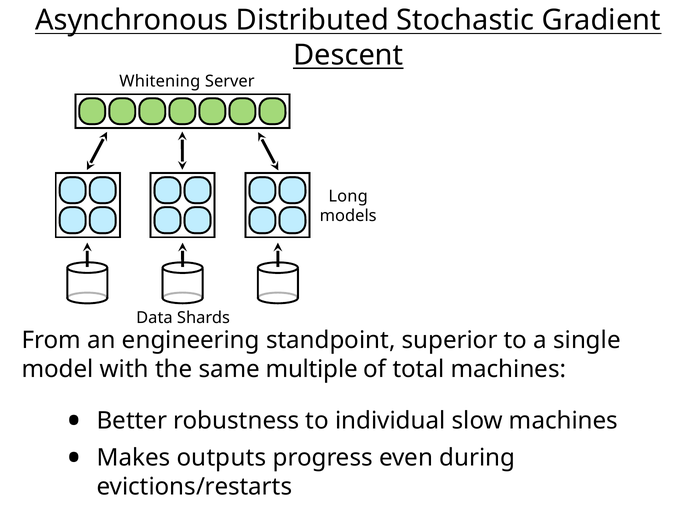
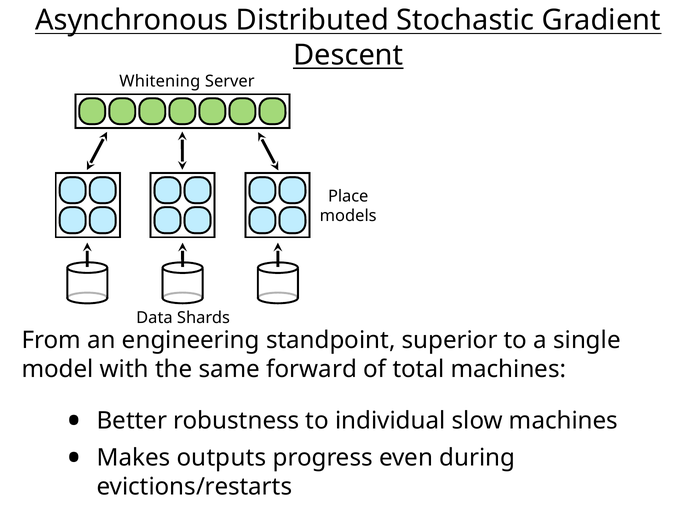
Long: Long -> Place
multiple: multiple -> forward
